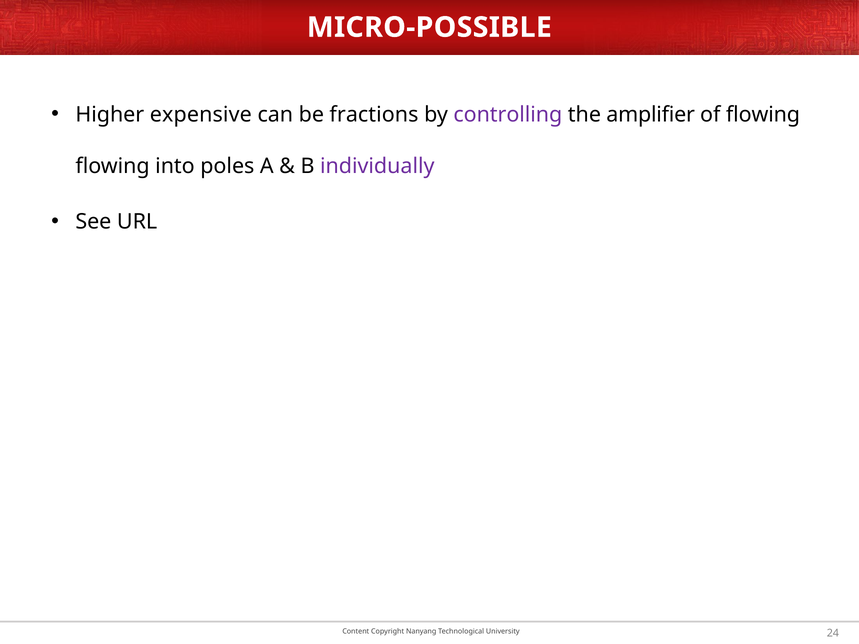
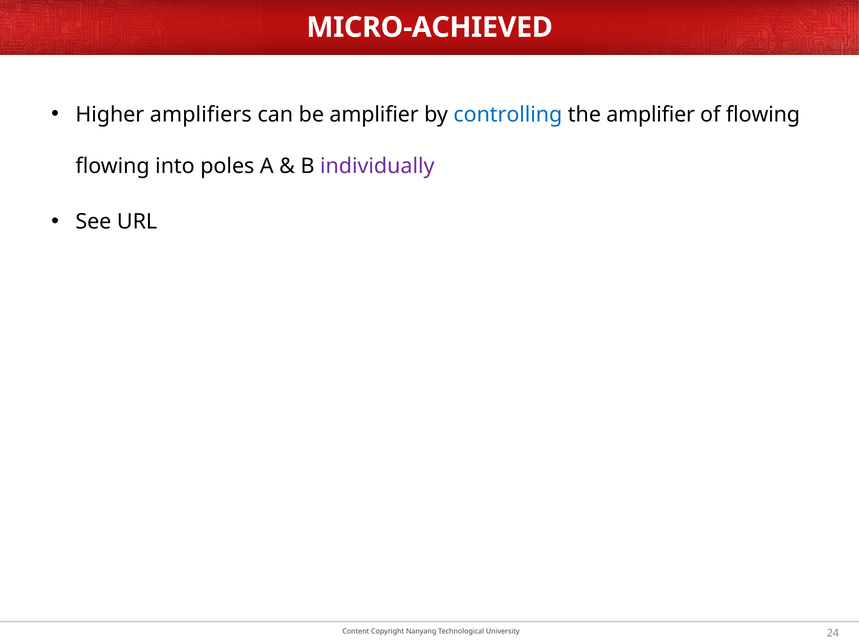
MICRO-POSSIBLE: MICRO-POSSIBLE -> MICRO-ACHIEVED
expensive: expensive -> amplifiers
be fractions: fractions -> amplifier
controlling colour: purple -> blue
